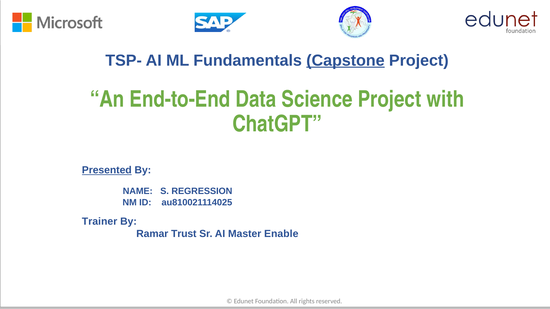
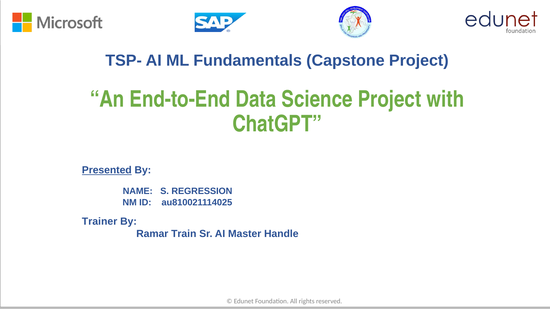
Capstone underline: present -> none
Trust: Trust -> Train
Enable: Enable -> Handle
